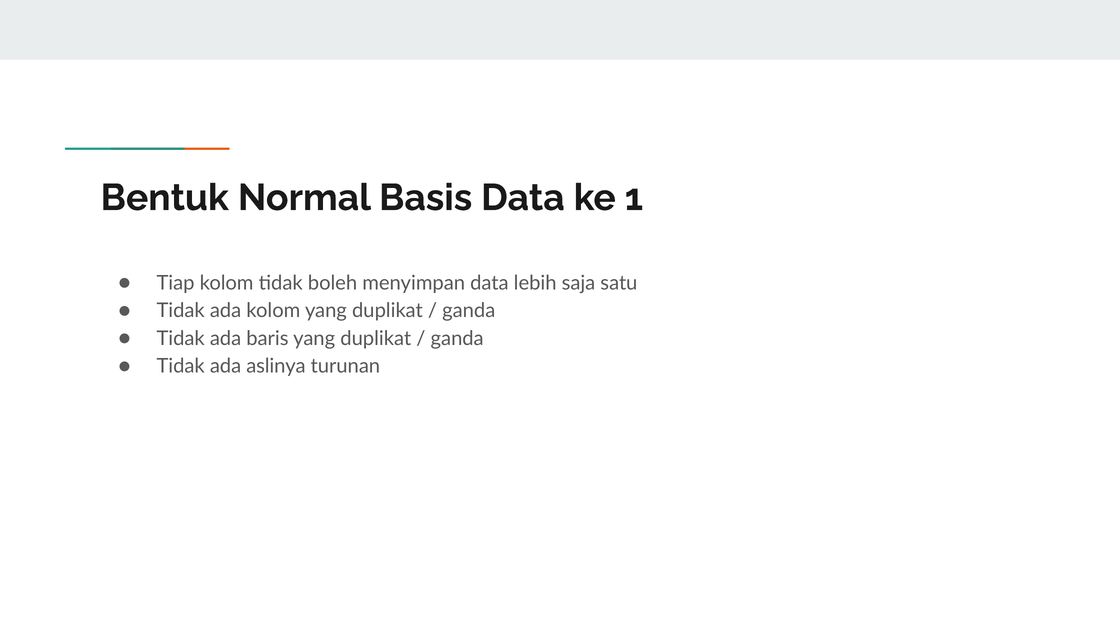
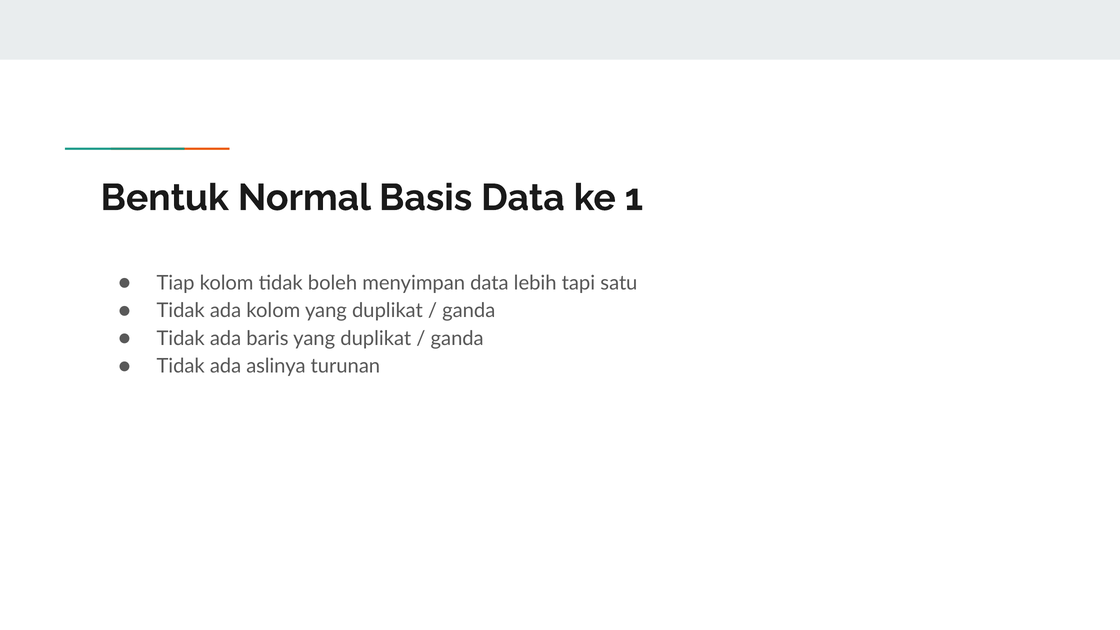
saja: saja -> tapi
